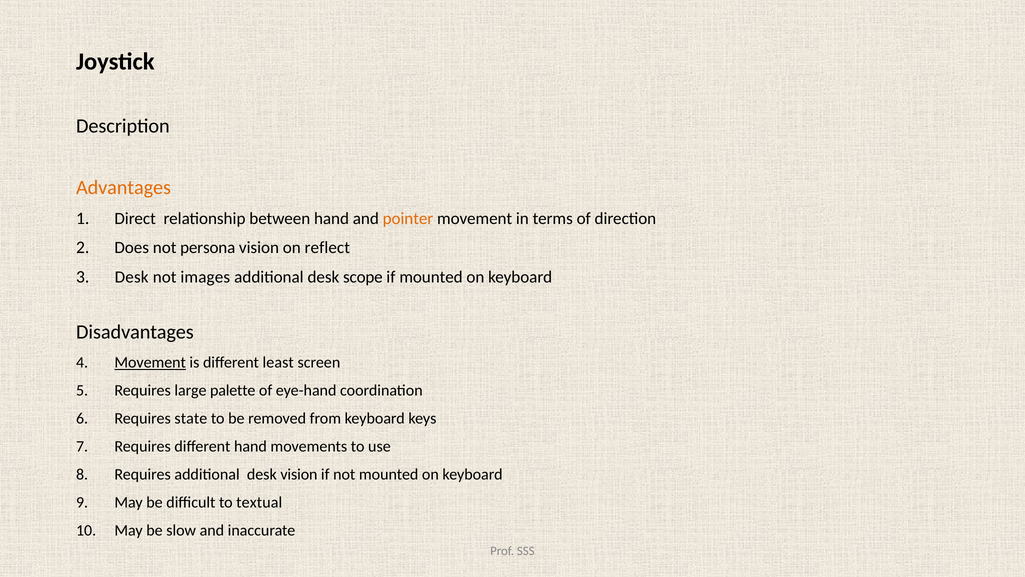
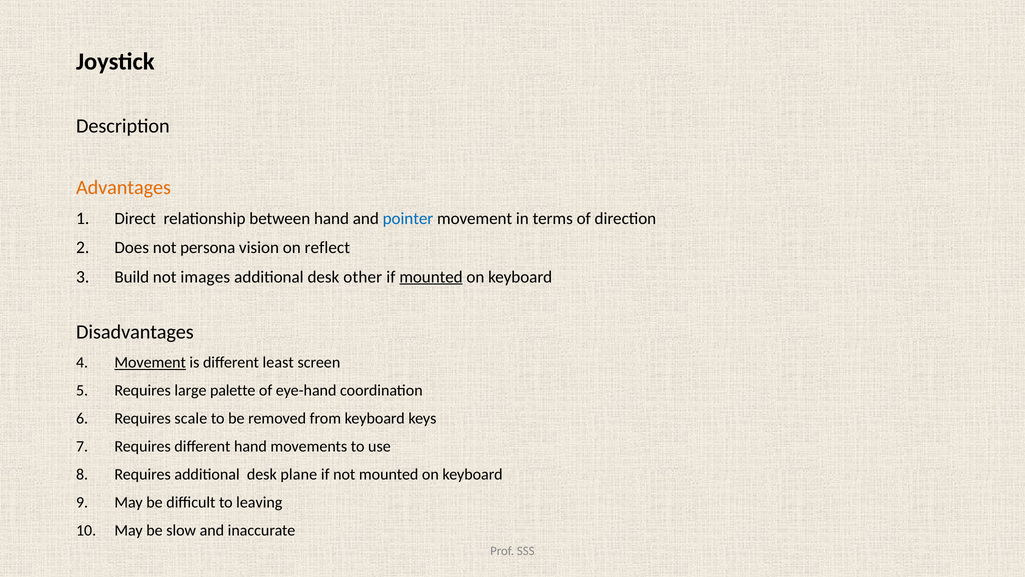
pointer colour: orange -> blue
Desk at (132, 277): Desk -> Build
scope: scope -> other
mounted at (431, 277) underline: none -> present
state: state -> scale
desk vision: vision -> plane
textual: textual -> leaving
